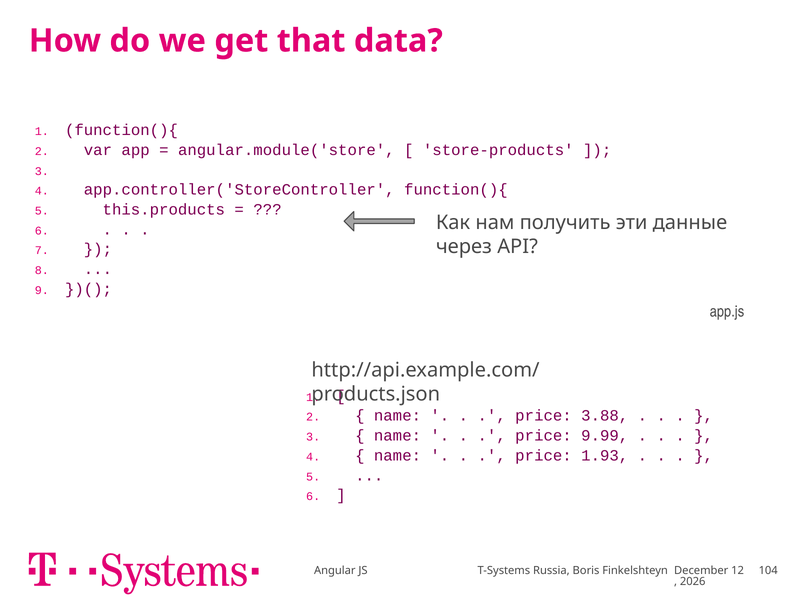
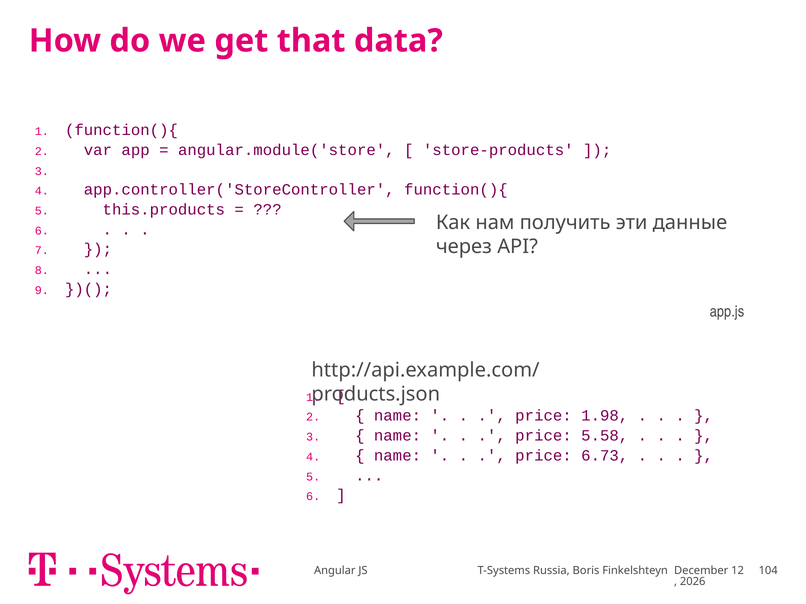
3.88: 3.88 -> 1.98
9.99: 9.99 -> 5.58
1.93: 1.93 -> 6.73
